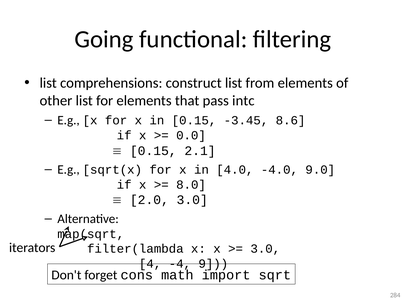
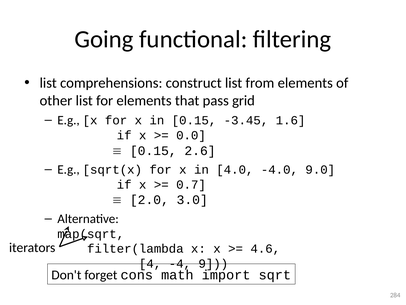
intc: intc -> grid
8.6: 8.6 -> 1.6
2.1: 2.1 -> 2.6
8.0: 8.0 -> 0.7
3.0 at (265, 248): 3.0 -> 4.6
